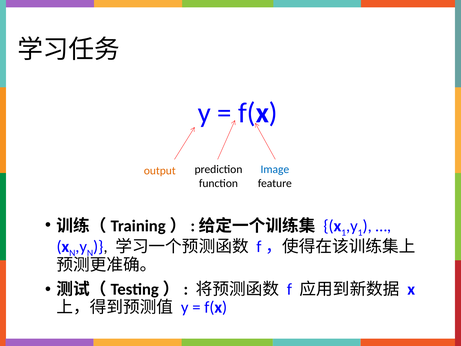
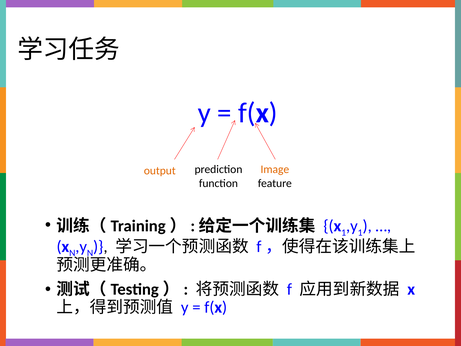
Image colour: blue -> orange
